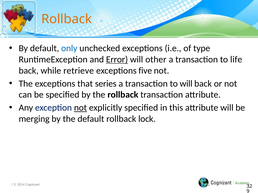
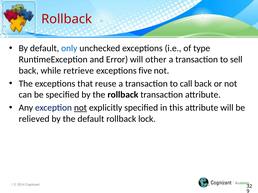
Rollback at (67, 19) colour: orange -> red
Error underline: present -> none
life: life -> sell
series: series -> reuse
to will: will -> call
merging: merging -> relieved
